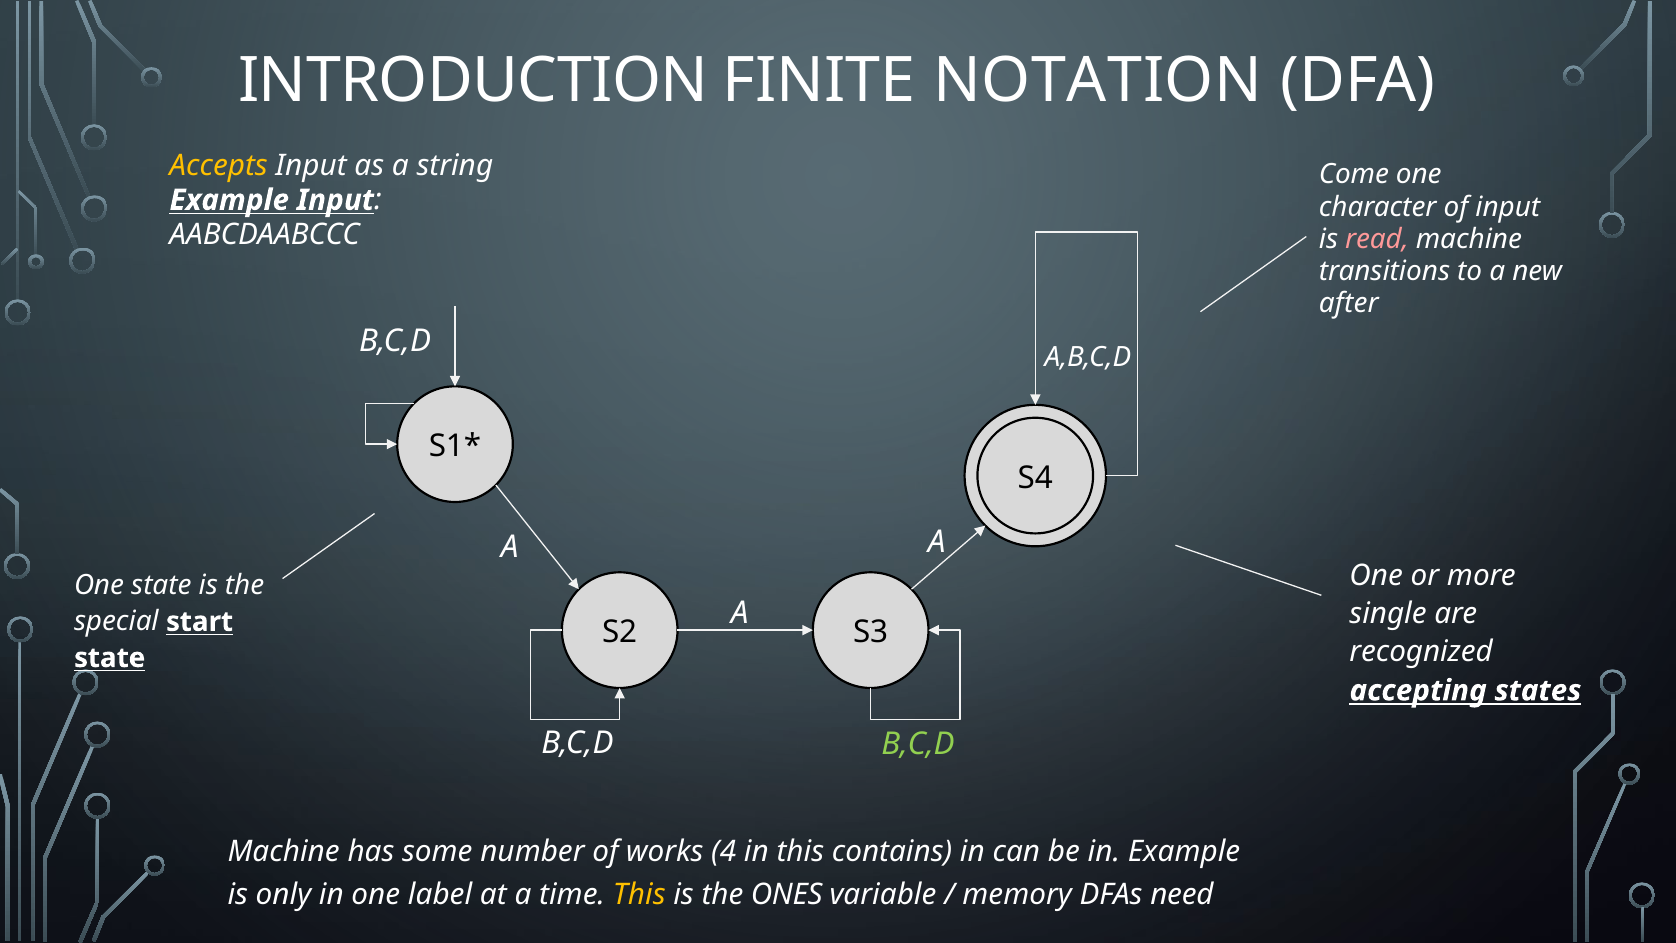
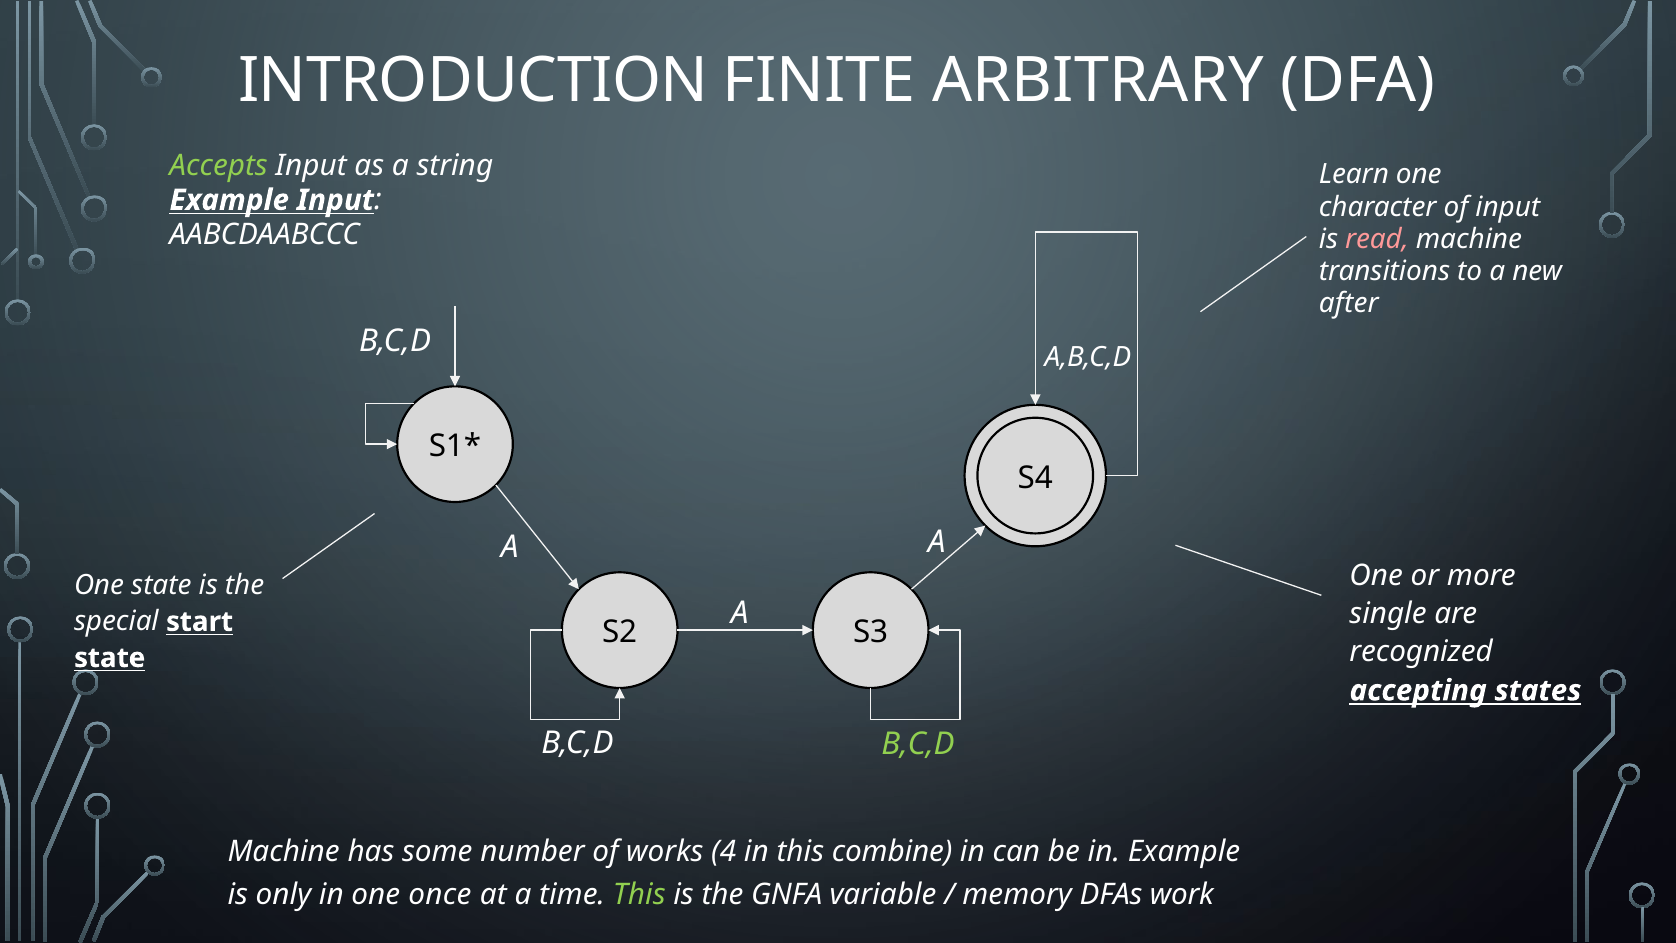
NOTATION: NOTATION -> ARBITRARY
Accepts colour: yellow -> light green
Come: Come -> Learn
contains: contains -> combine
label: label -> once
This at (639, 895) colour: yellow -> light green
ONES: ONES -> GNFA
need: need -> work
